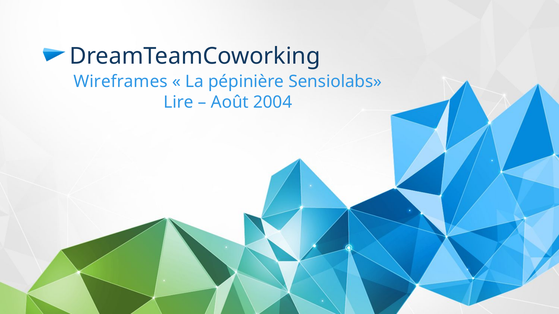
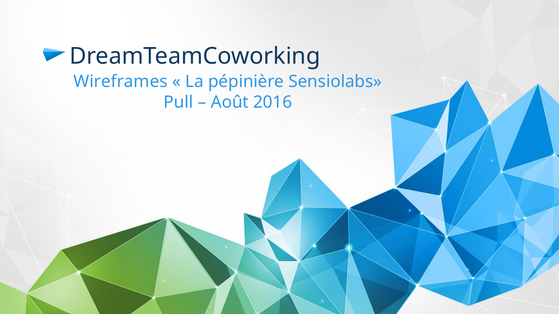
Lire: Lire -> Pull
2004: 2004 -> 2016
